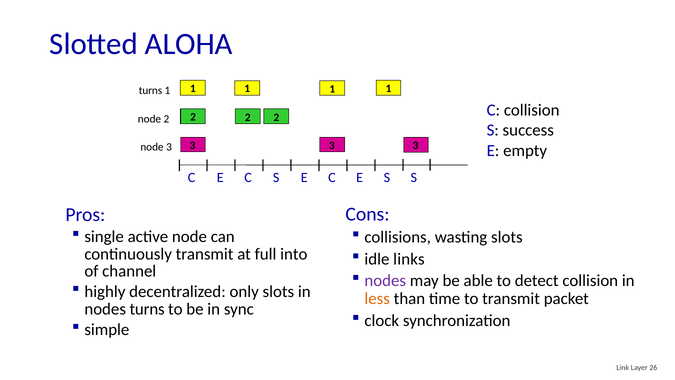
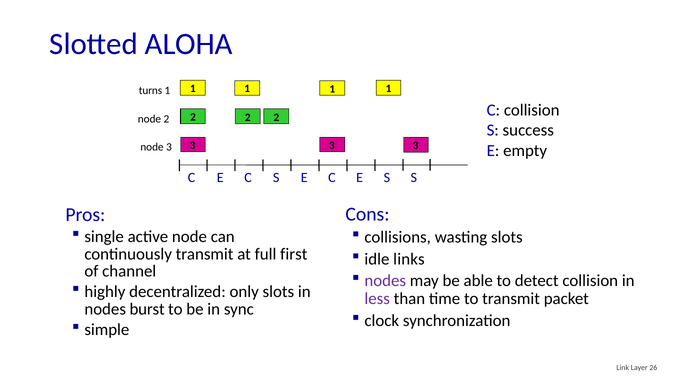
into: into -> first
less colour: orange -> purple
nodes turns: turns -> burst
